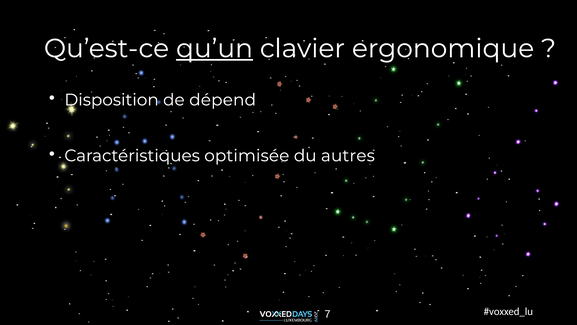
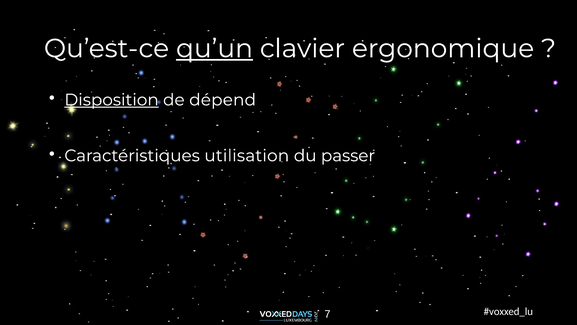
Disposition underline: none -> present
optimisée: optimisée -> utilisation
autres: autres -> passer
